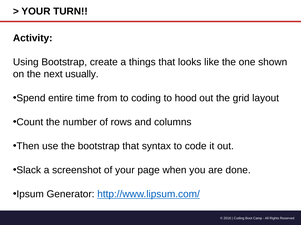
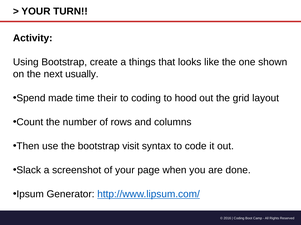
entire: entire -> made
from: from -> their
bootstrap that: that -> visit
